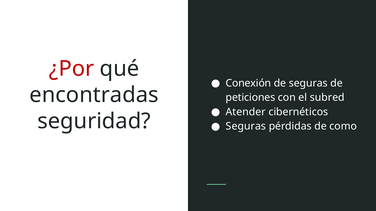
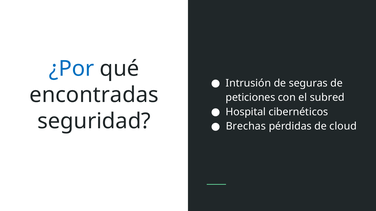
¿Por colour: red -> blue
Conexión: Conexión -> Intrusión
Atender: Atender -> Hospital
Seguras at (246, 127): Seguras -> Brechas
como: como -> cloud
